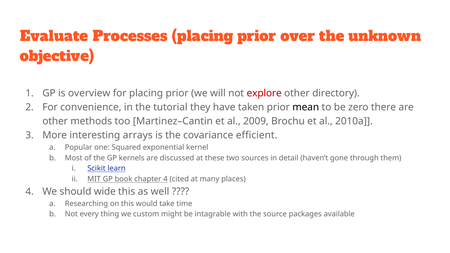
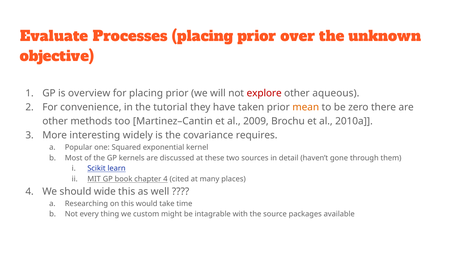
directory: directory -> aqueous
mean colour: black -> orange
arrays: arrays -> widely
efficient: efficient -> requires
